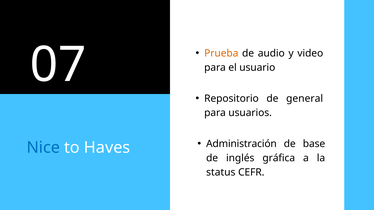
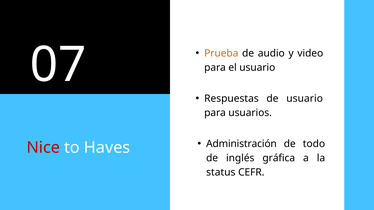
Repositorio: Repositorio -> Respuestas
de general: general -> usuario
base: base -> todo
Nice colour: blue -> red
